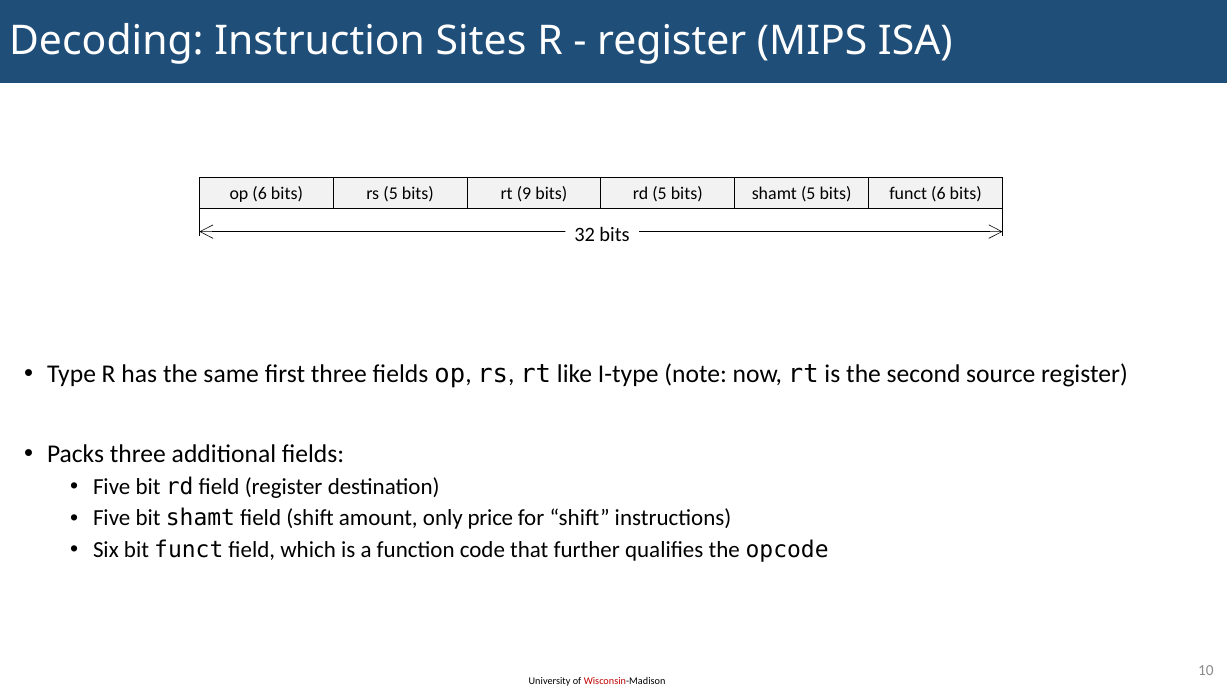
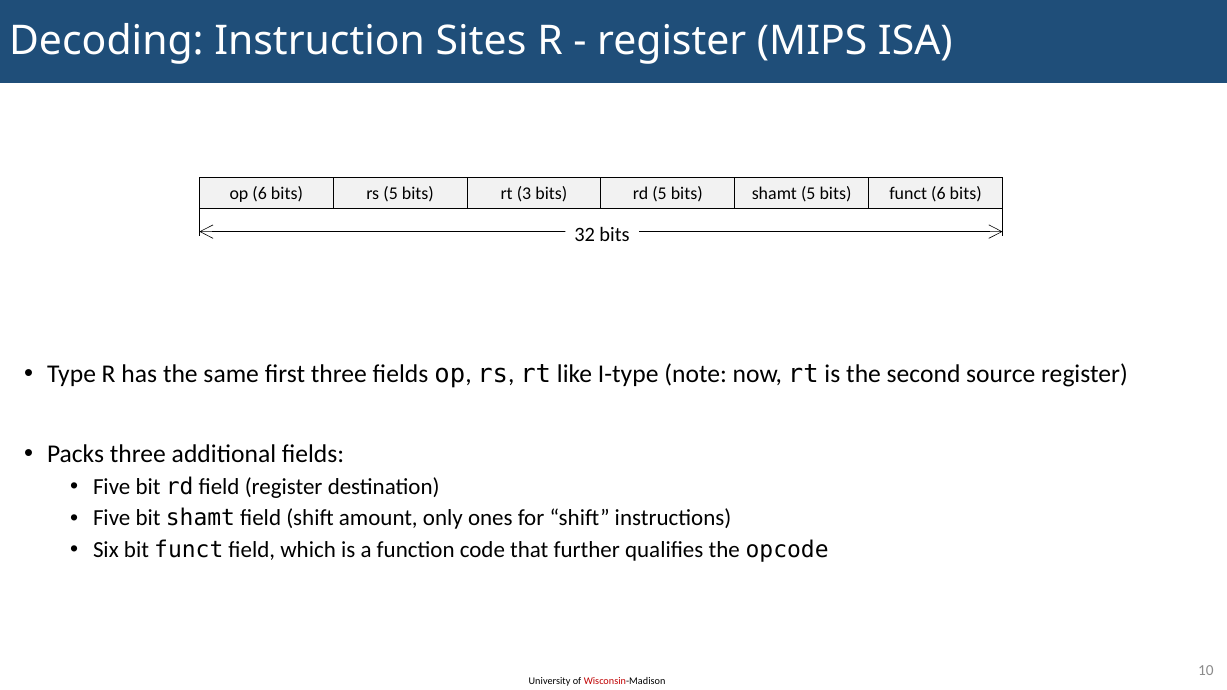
9: 9 -> 3
price: price -> ones
